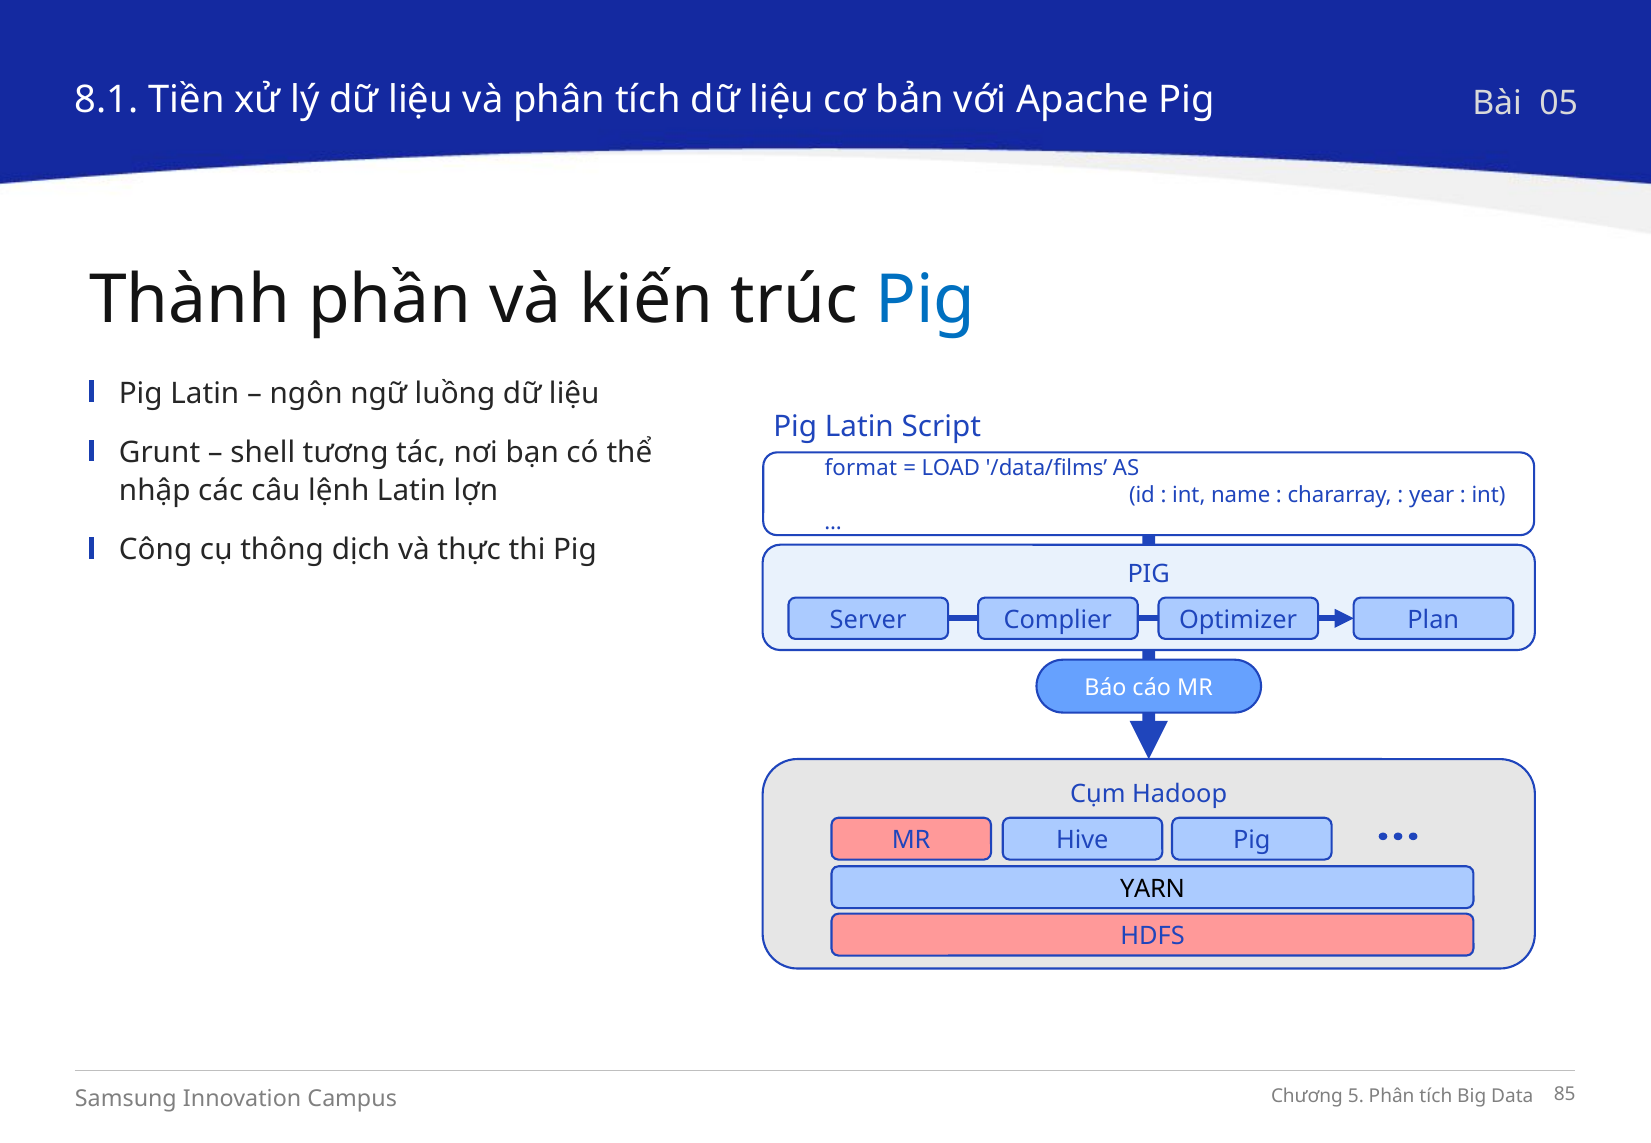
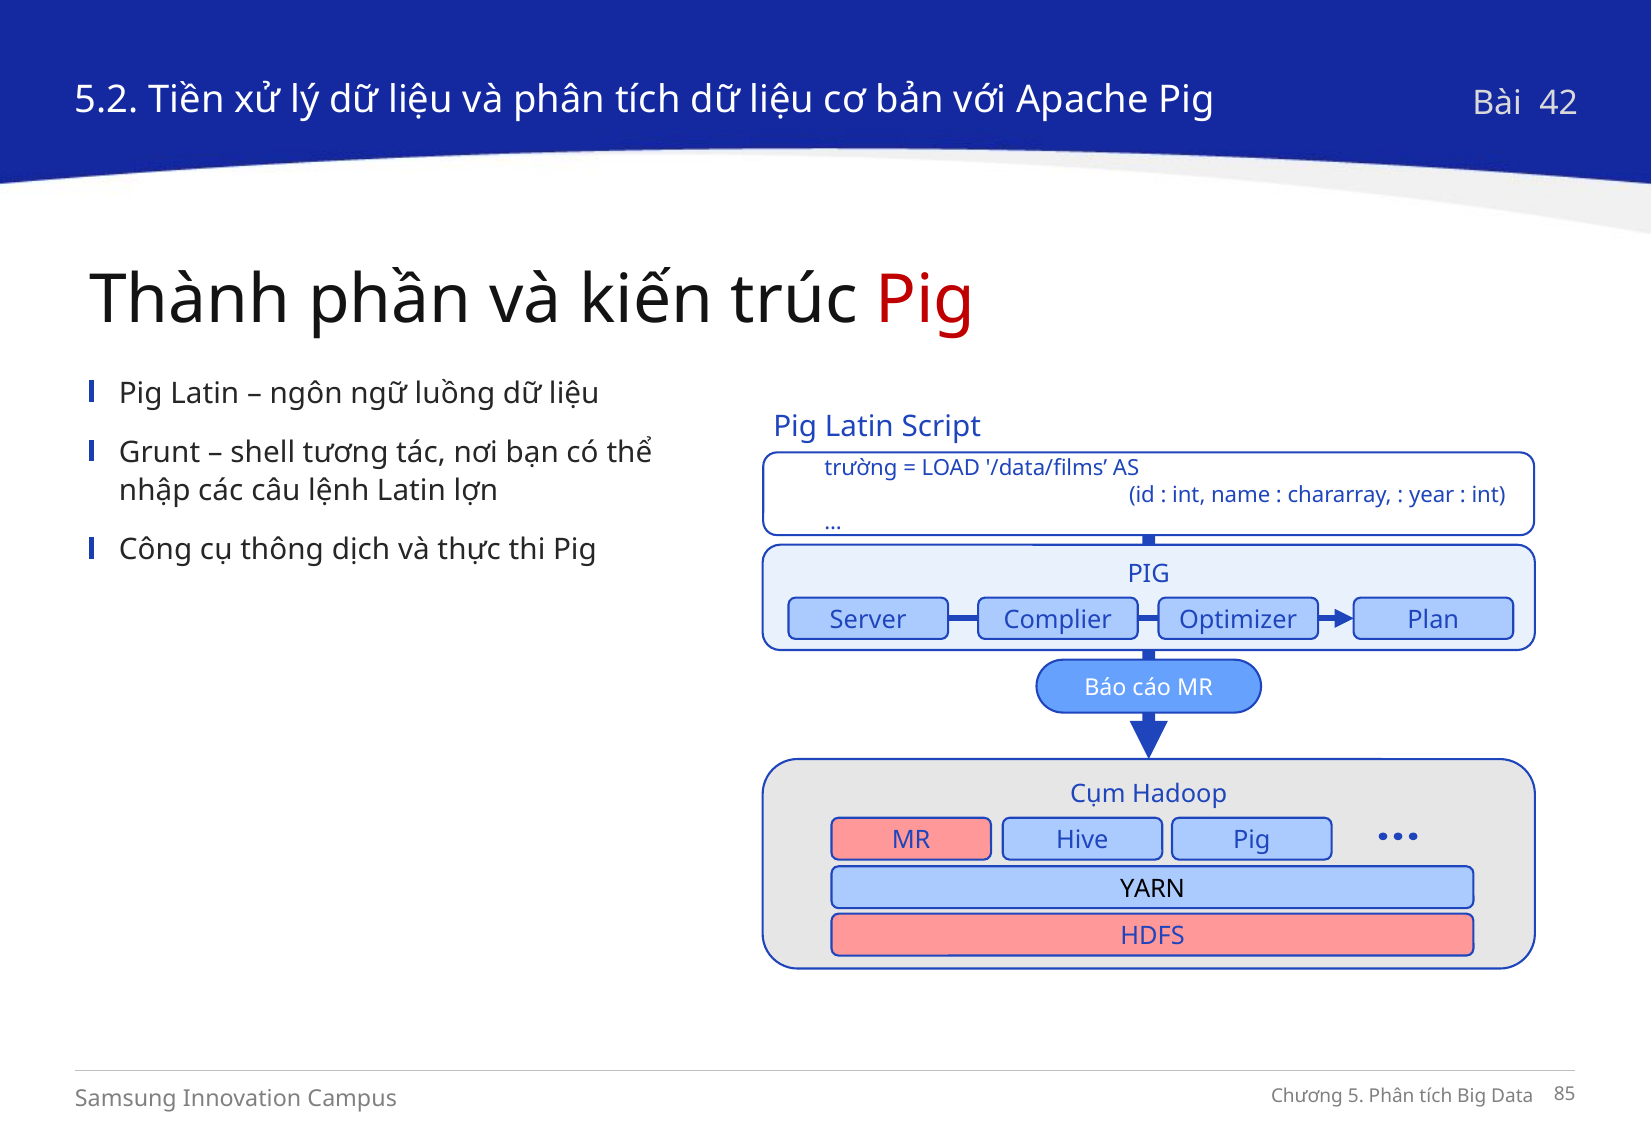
8.1: 8.1 -> 5.2
05: 05 -> 42
Pig at (925, 300) colour: blue -> red
format: format -> trường
